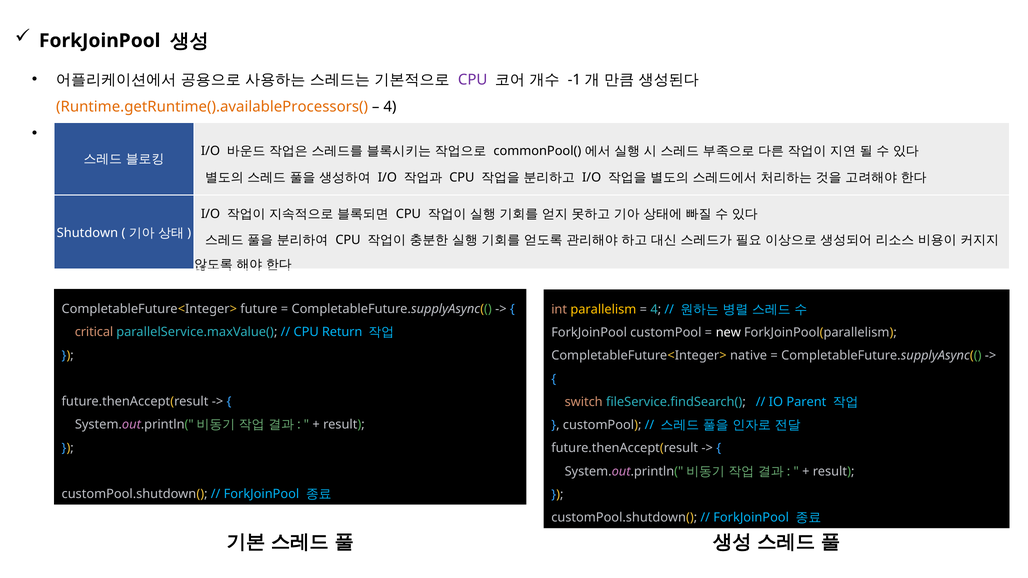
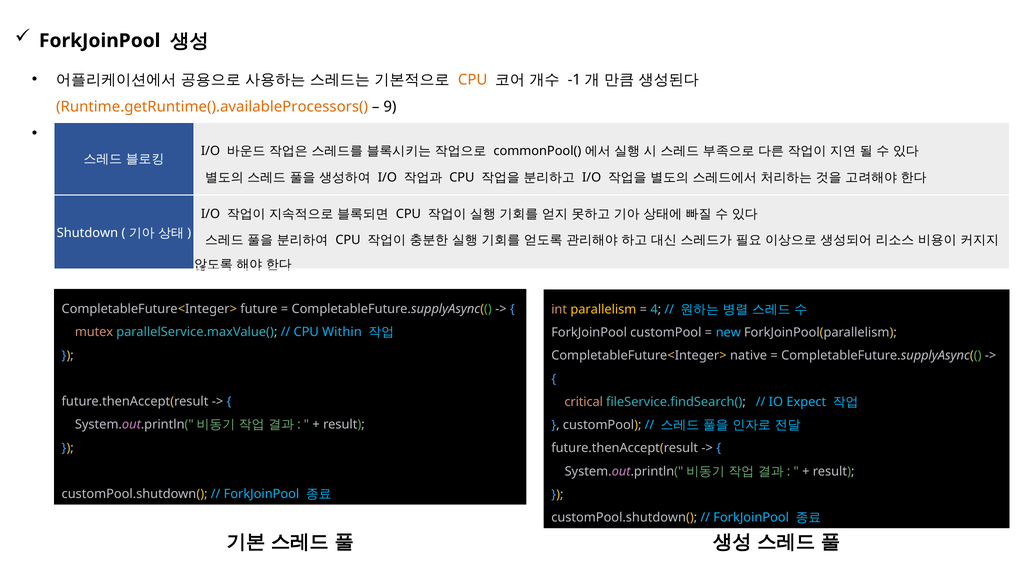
CPU at (473, 80) colour: purple -> orange
4 at (390, 107): 4 -> 9
critical: critical -> mutex
Return: Return -> Within
new colour: white -> light blue
switch: switch -> critical
Parent: Parent -> Expect
